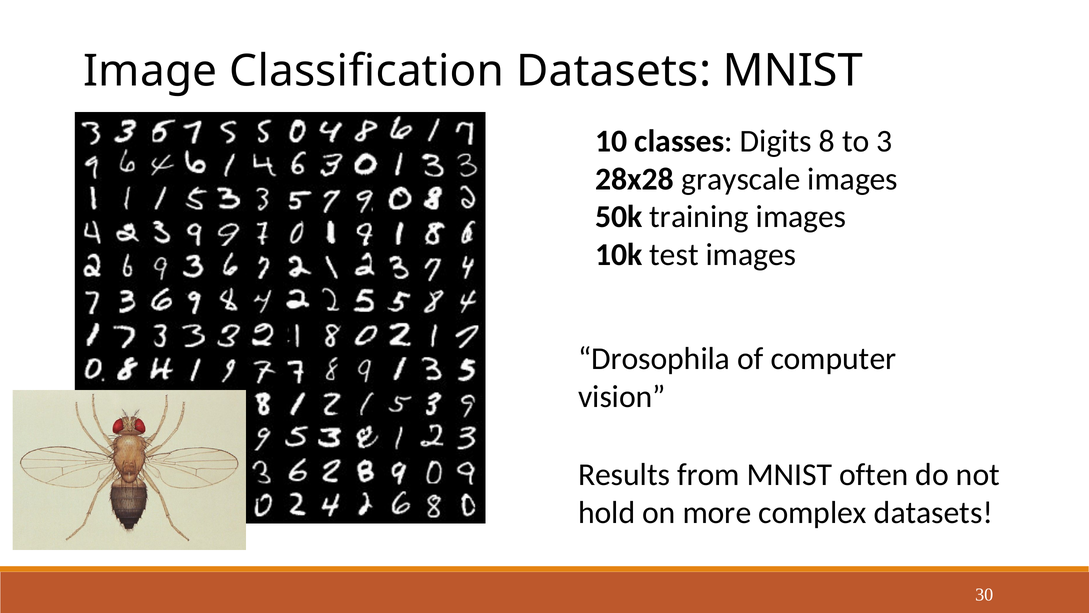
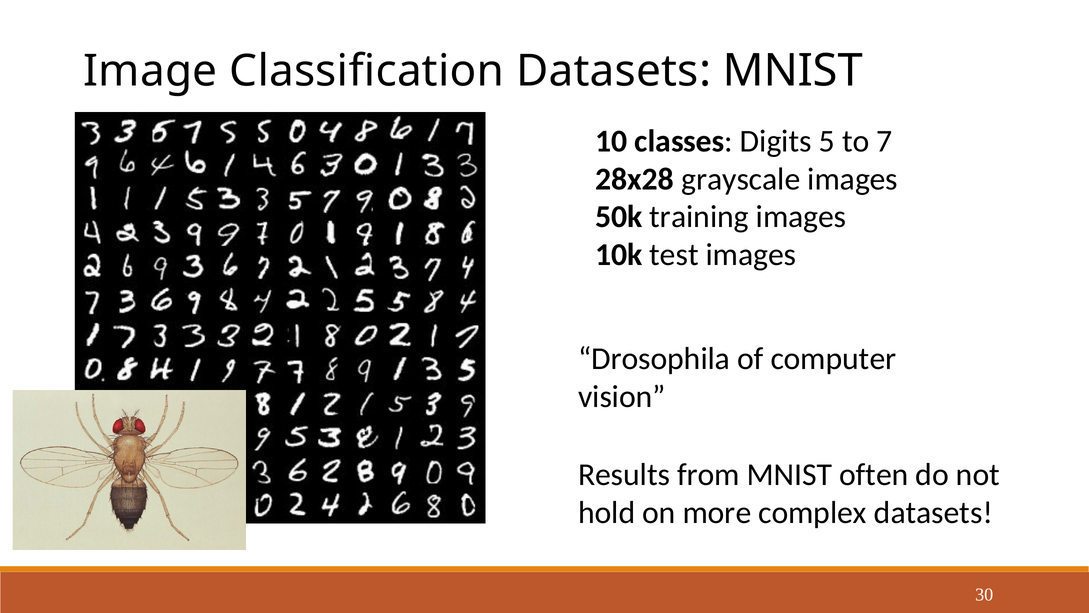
8: 8 -> 5
3: 3 -> 7
